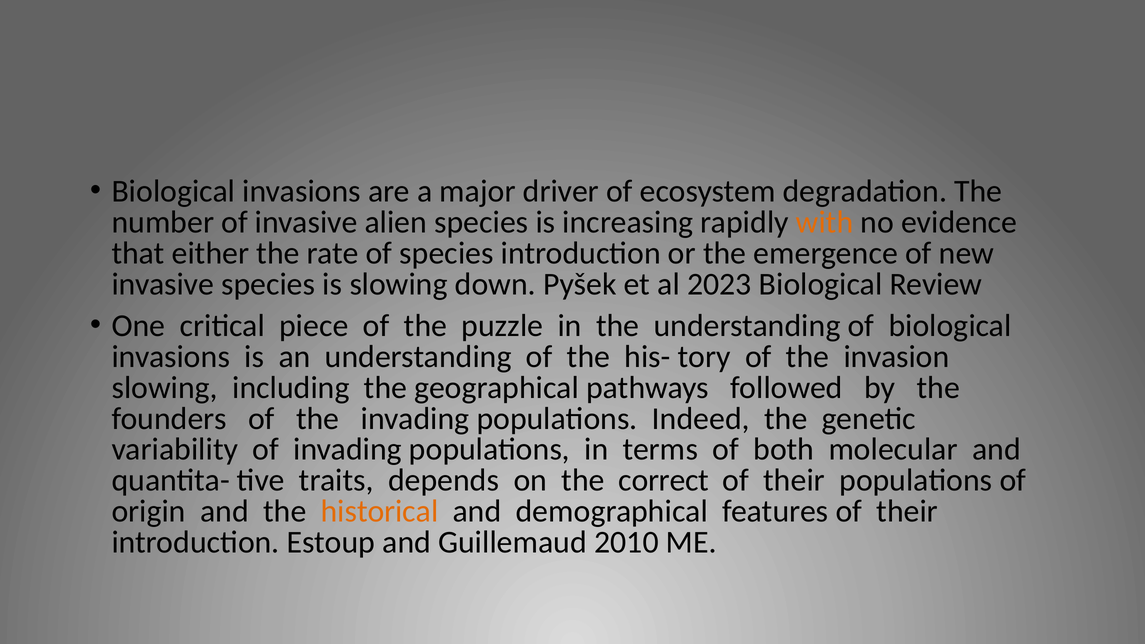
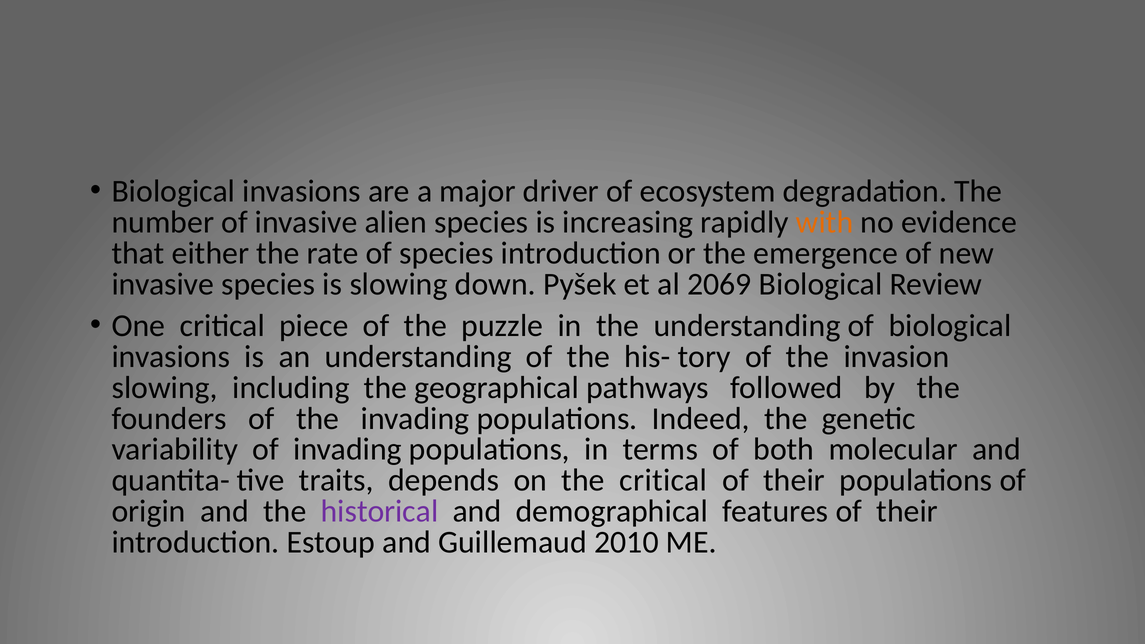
2023: 2023 -> 2069
the correct: correct -> critical
historical colour: orange -> purple
